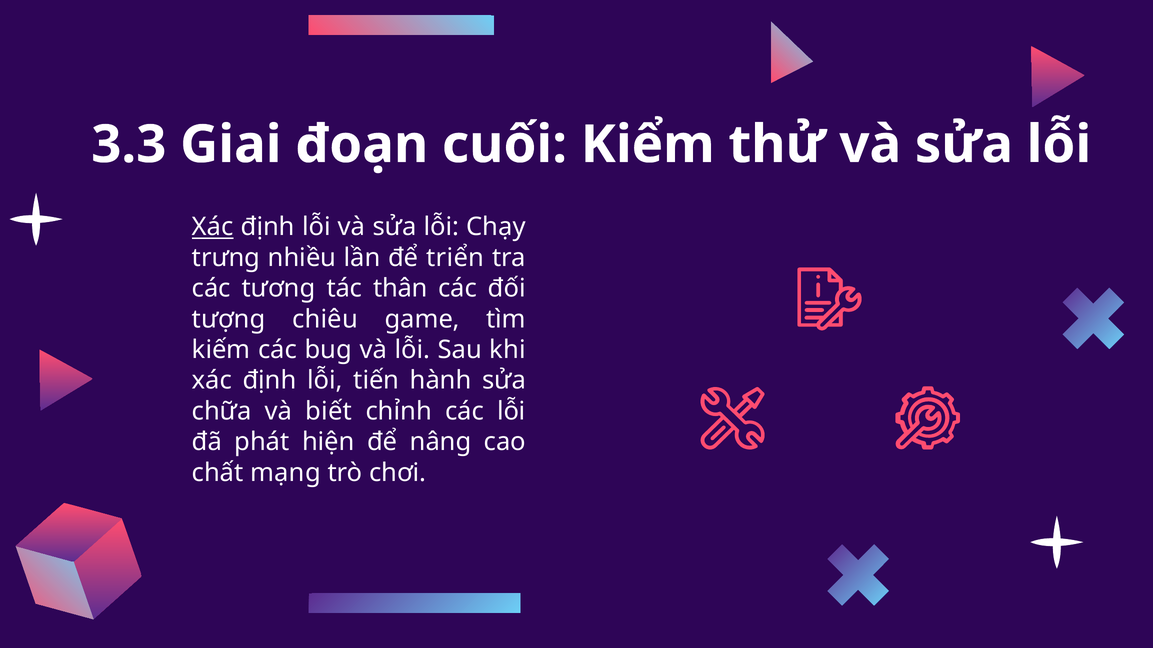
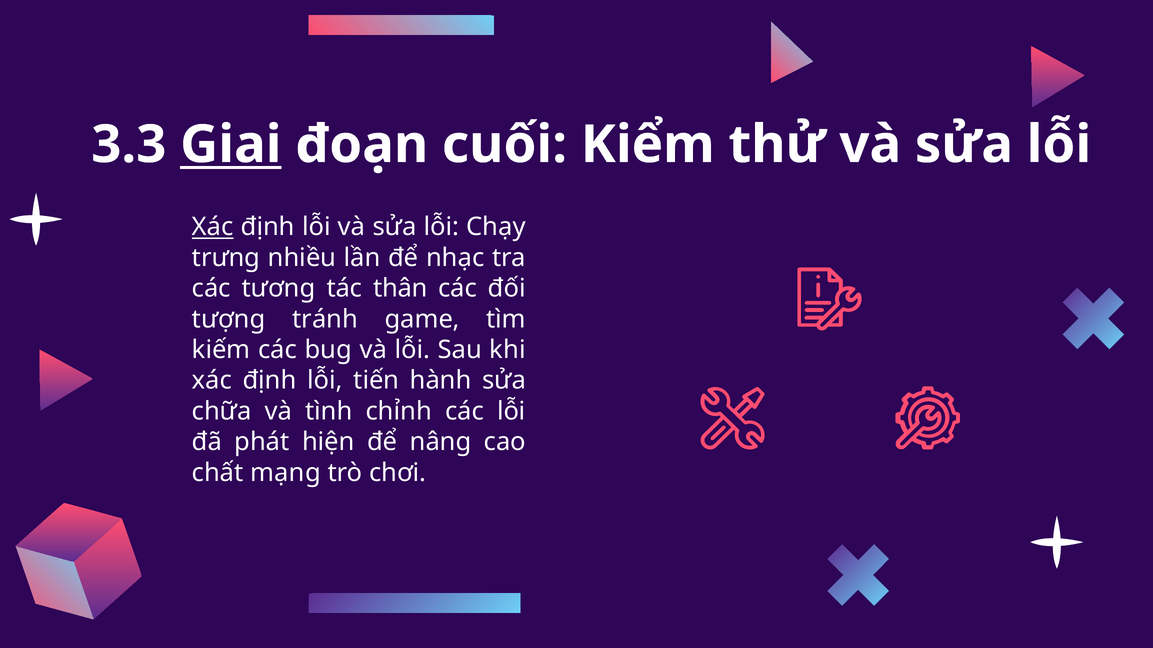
Giai underline: none -> present
triển: triển -> nhạc
chiêu: chiêu -> tránh
biết: biết -> tình
